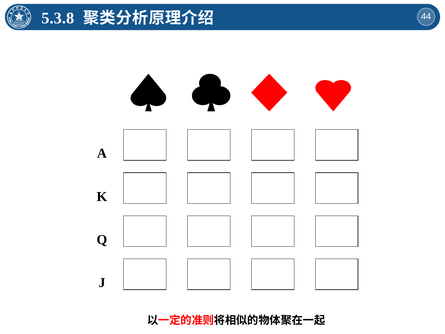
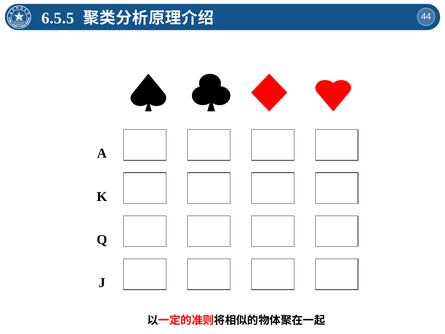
5.3.8: 5.3.8 -> 6.5.5
